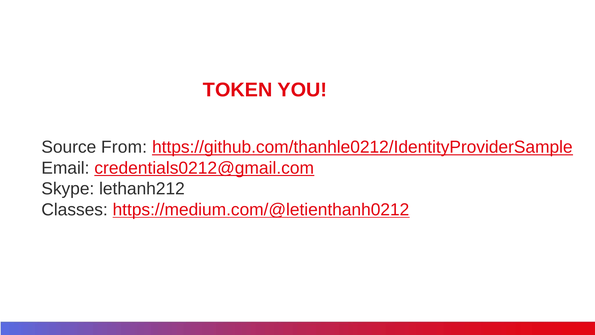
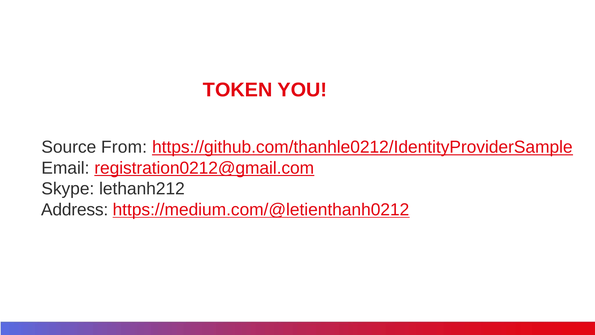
credentials0212@gmail.com: credentials0212@gmail.com -> registration0212@gmail.com
Classes: Classes -> Address
